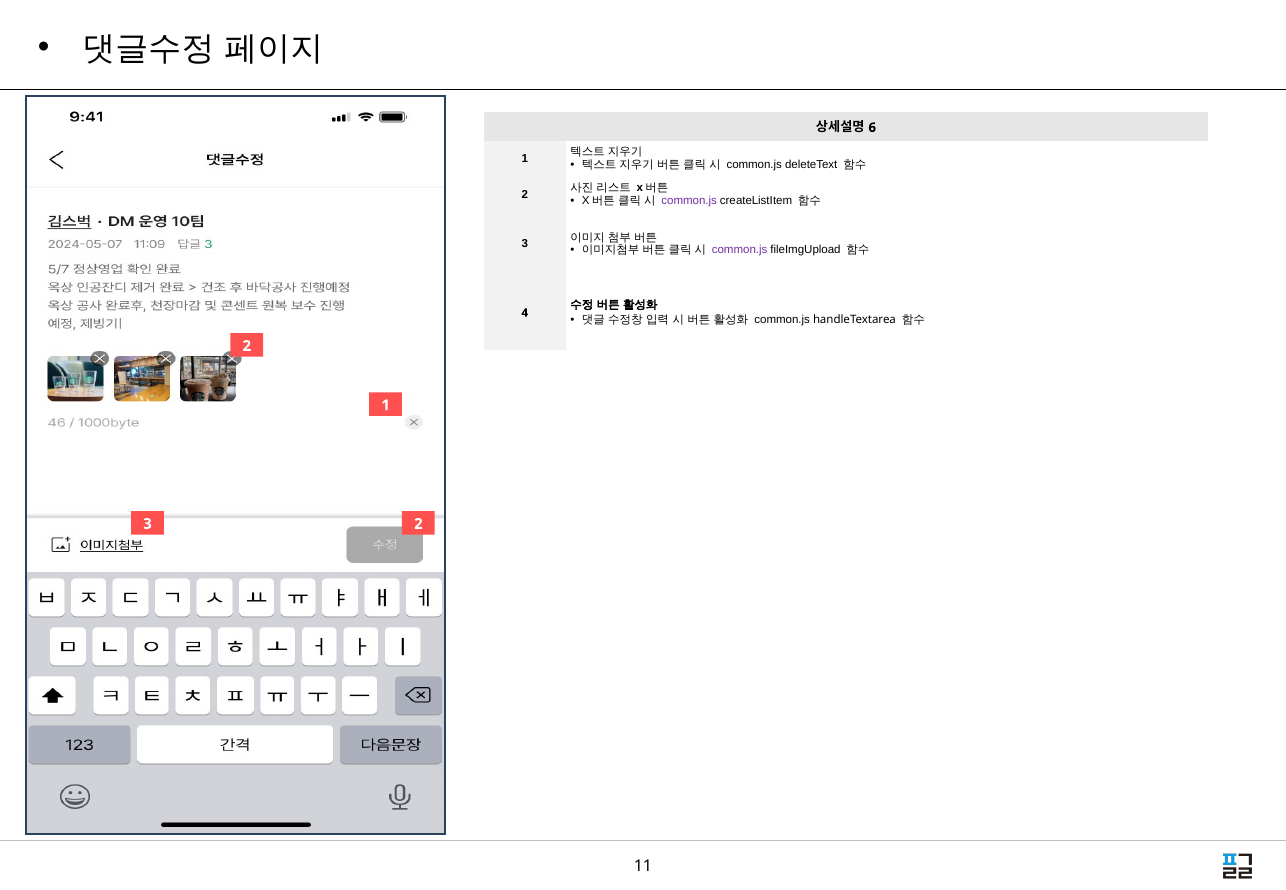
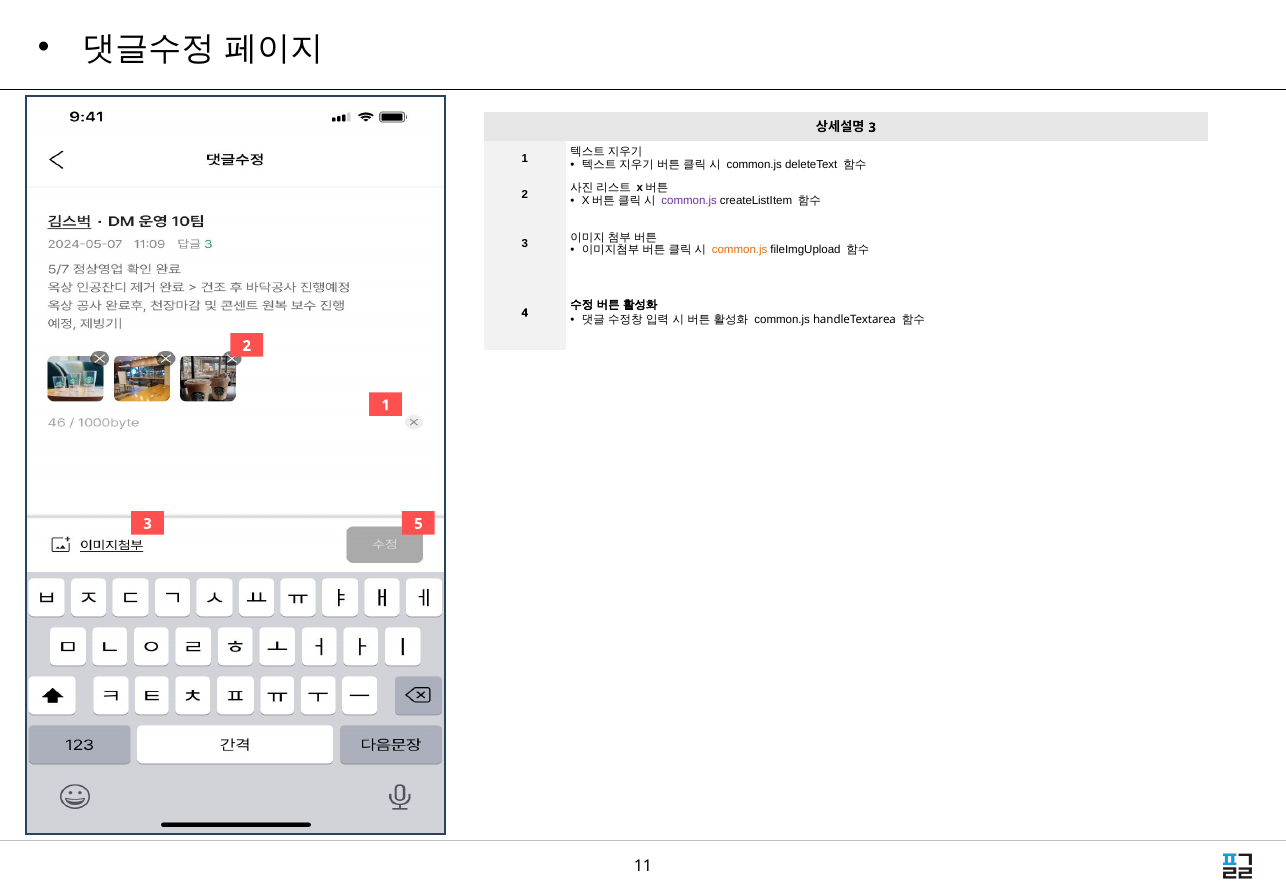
6 at (872, 128): 6 -> 3
common.js at (740, 250) colour: purple -> orange
3 2: 2 -> 5
